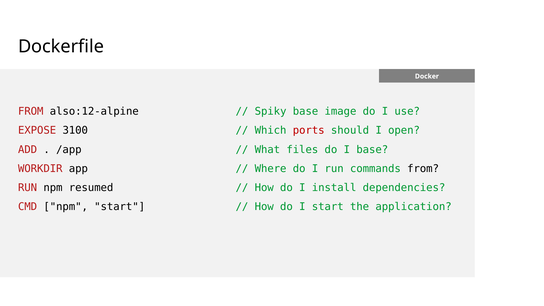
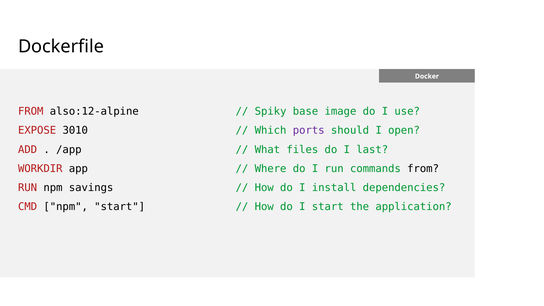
3100: 3100 -> 3010
ports colour: red -> purple
I base: base -> last
resumed: resumed -> savings
